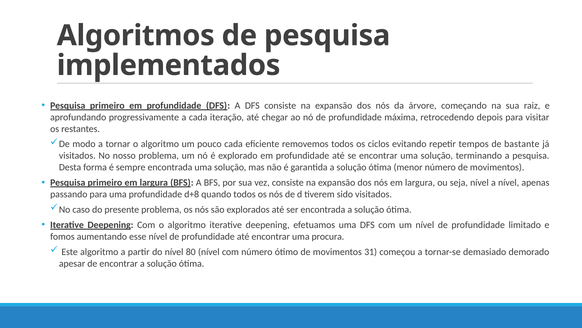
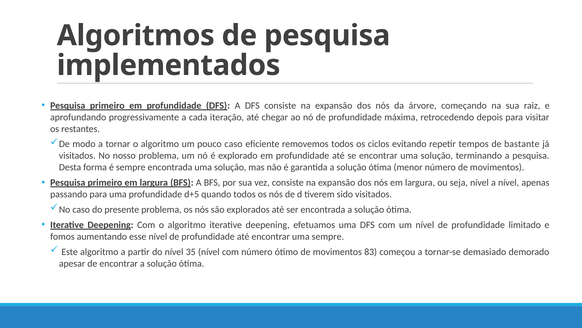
pouco cada: cada -> caso
d+8: d+8 -> d+5
uma procura: procura -> sempre
80: 80 -> 35
31: 31 -> 83
